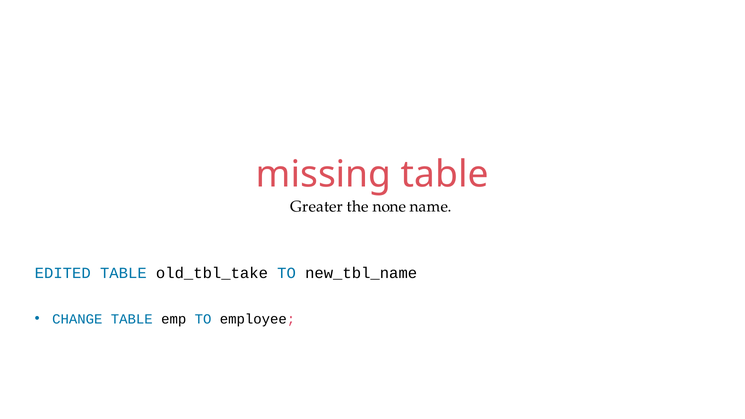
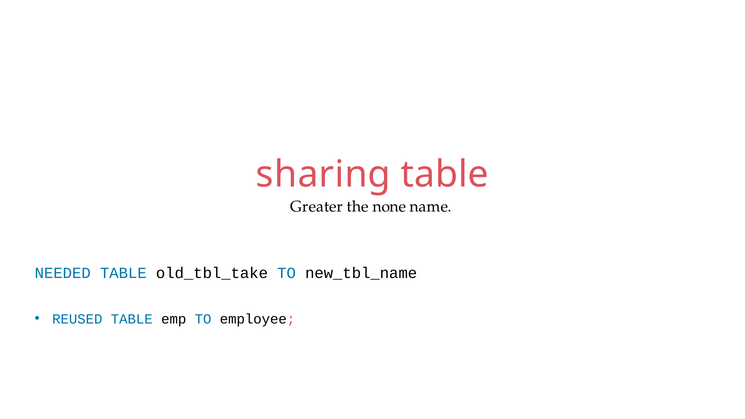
missing: missing -> sharing
EDITED: EDITED -> NEEDED
CHANGE: CHANGE -> REUSED
